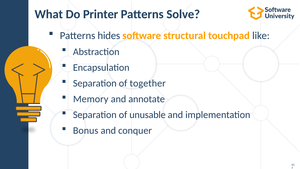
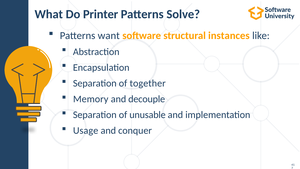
hides: hides -> want
touchpad: touchpad -> instances
annotate: annotate -> decouple
Bonus: Bonus -> Usage
